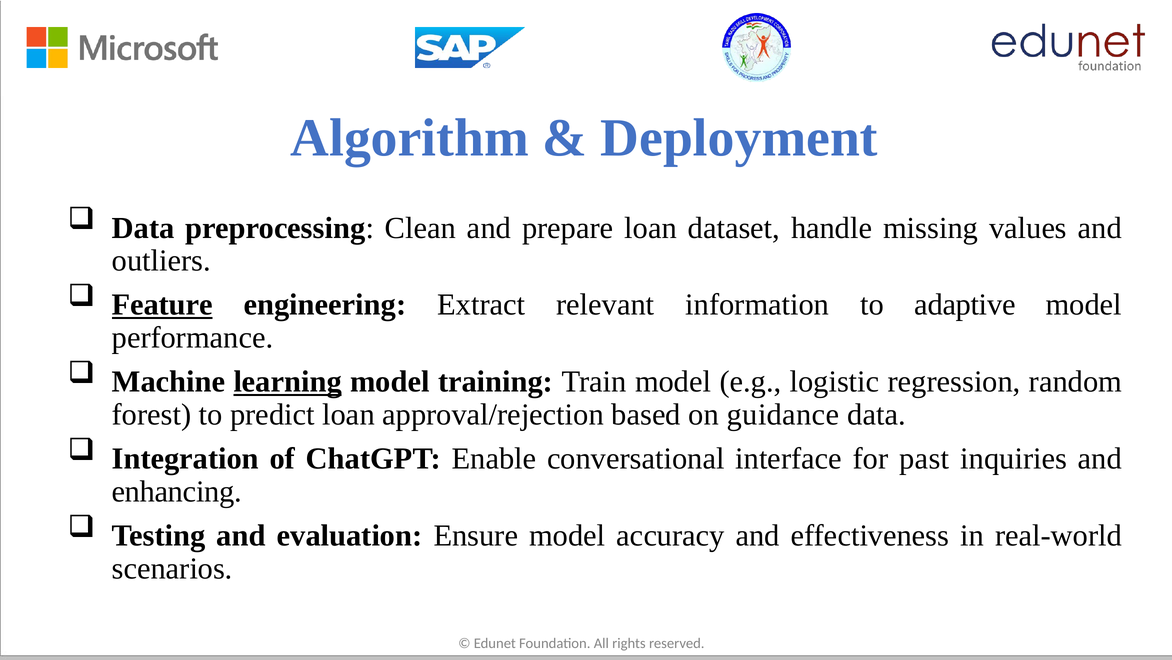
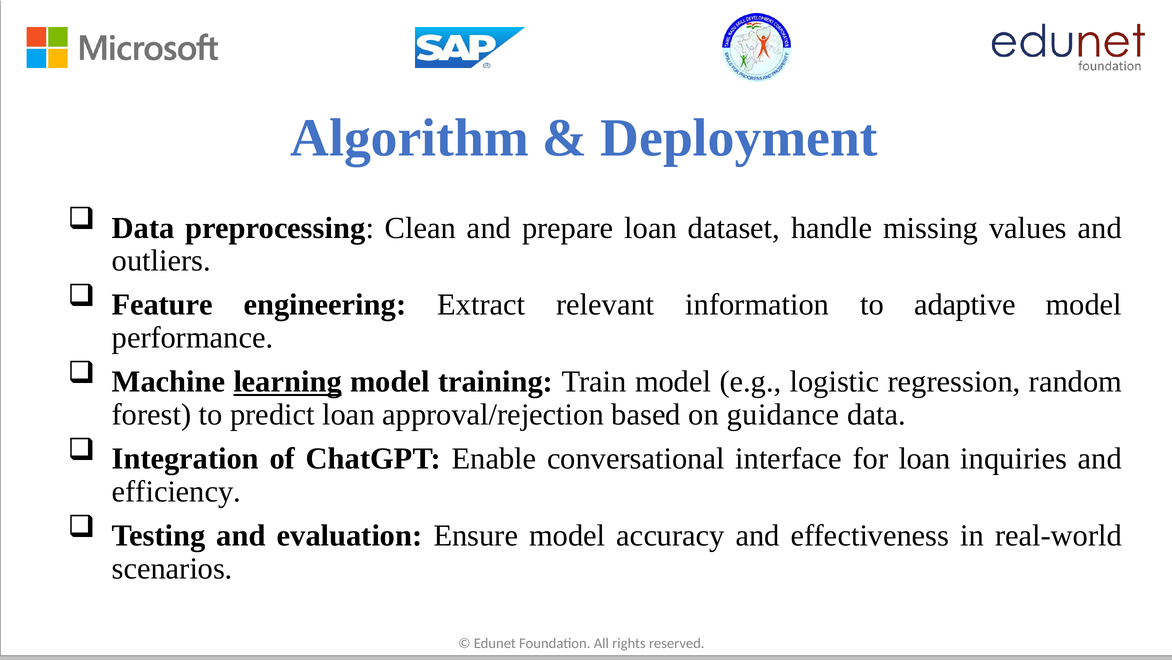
Feature underline: present -> none
for past: past -> loan
enhancing: enhancing -> efficiency
